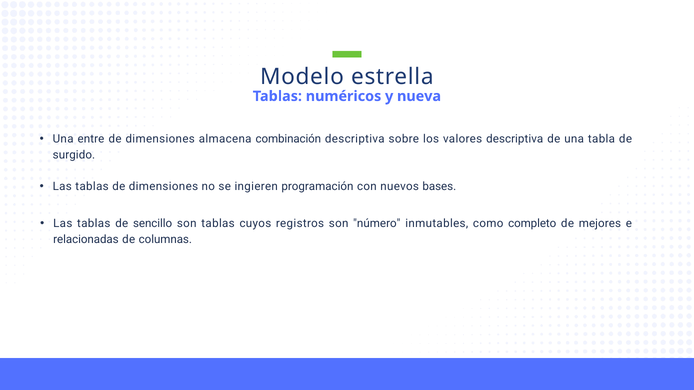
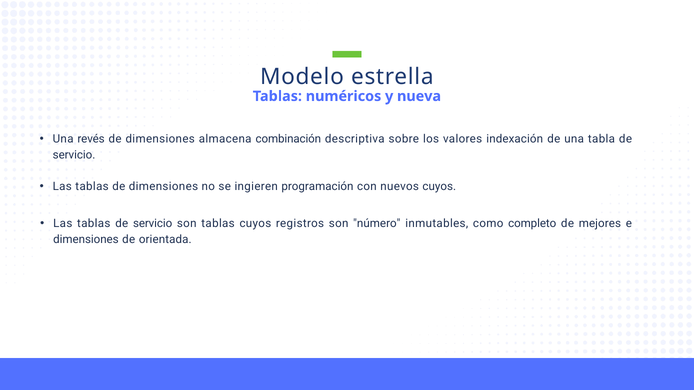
entre: entre -> revés
valores descriptiva: descriptiva -> indexación
surgido at (74, 155): surgido -> servicio
nuevos bases: bases -> cuyos
tablas de sencillo: sencillo -> servicio
relacionadas at (86, 240): relacionadas -> dimensiones
columnas: columnas -> orientada
